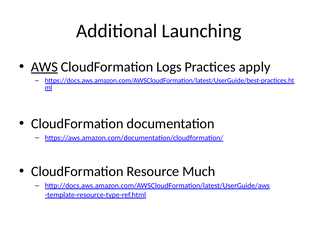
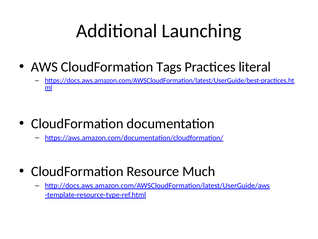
AWS underline: present -> none
Logs: Logs -> Tags
apply: apply -> literal
